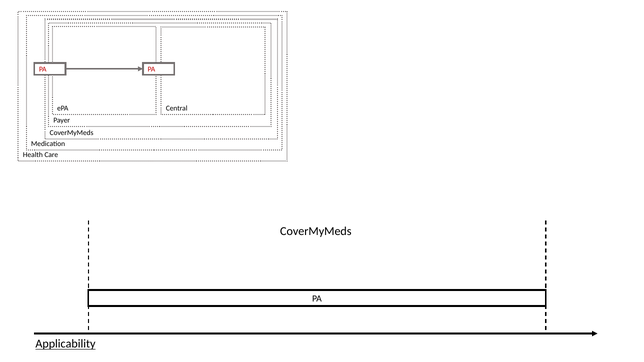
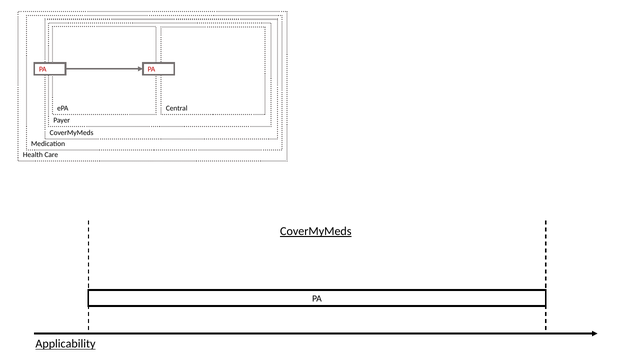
CoverMyMeds at (316, 231) underline: none -> present
